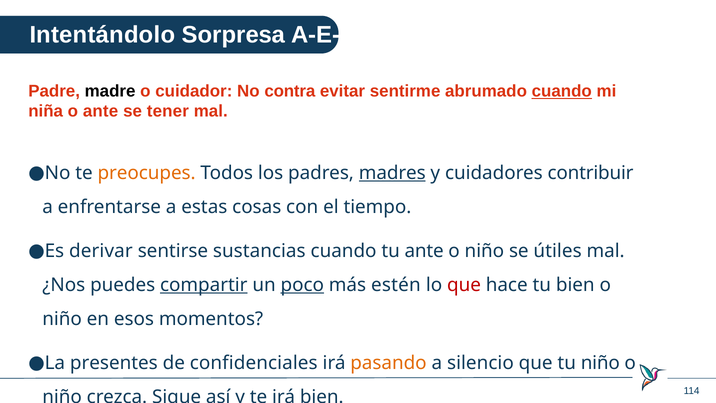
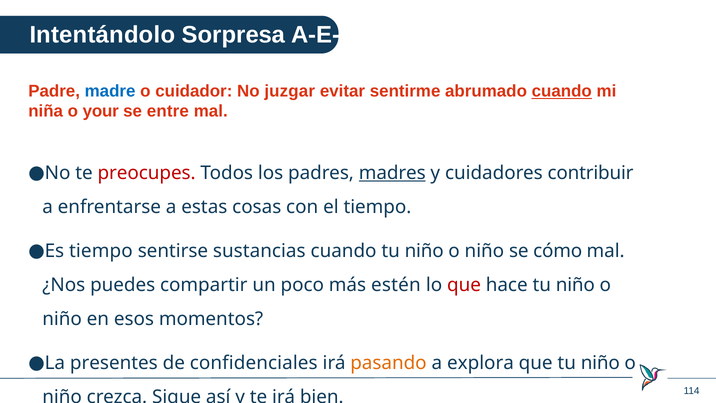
madre colour: black -> blue
contra: contra -> juzgar
o ante: ante -> your
tener: tener -> entre
preocupes colour: orange -> red
Es derivar: derivar -> tiempo
cuando tu ante: ante -> niño
útiles: útiles -> cómo
compartir underline: present -> none
poco underline: present -> none
hace tu bien: bien -> niño
silencio: silencio -> explora
